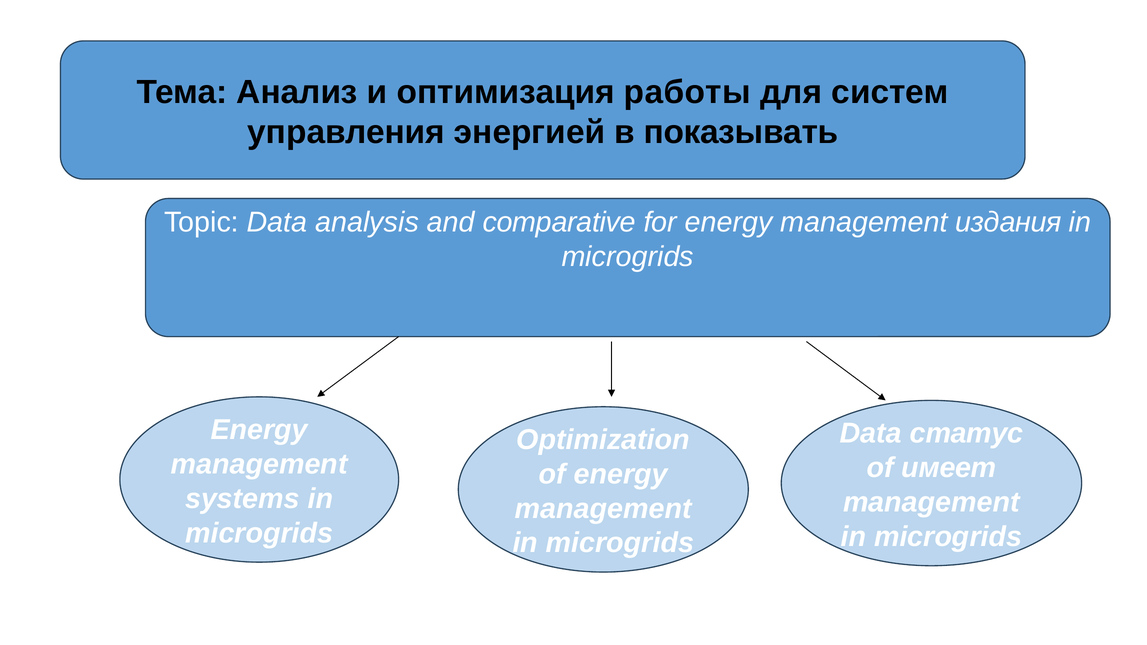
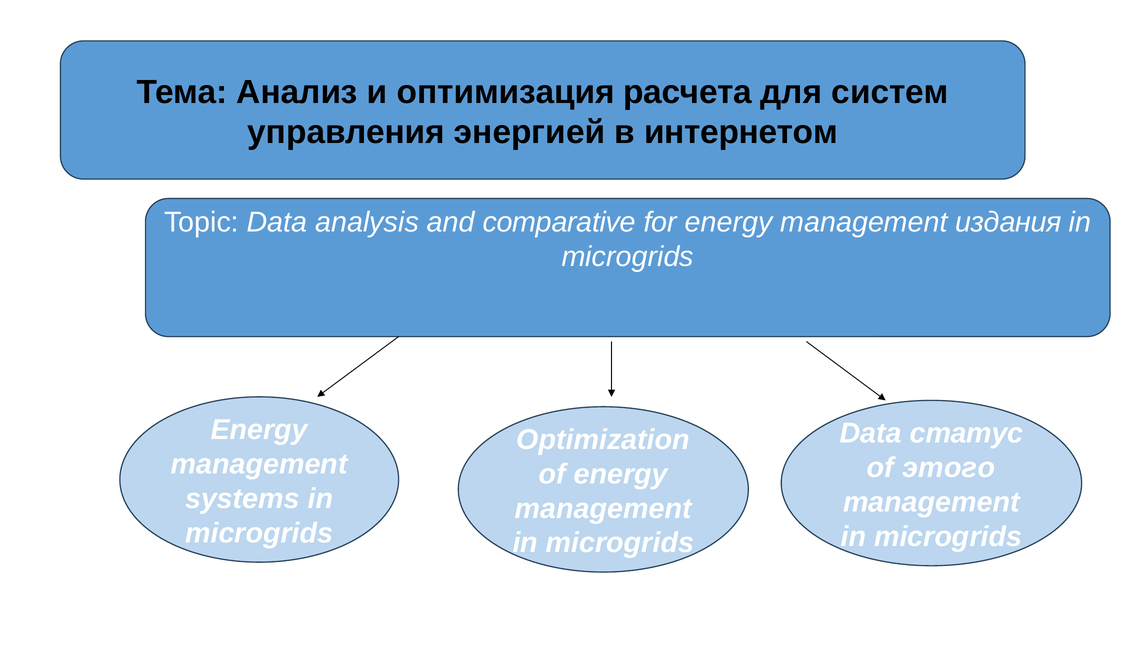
работы: работы -> расчета
показывать: показывать -> интернетом
имеет: имеет -> этого
